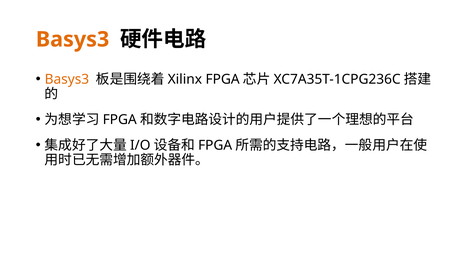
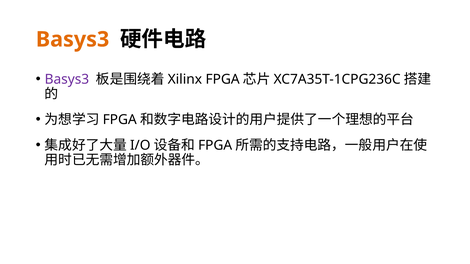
Basys3 at (67, 79) colour: orange -> purple
